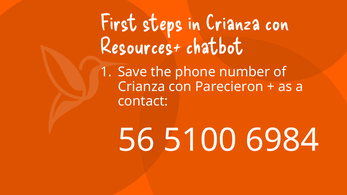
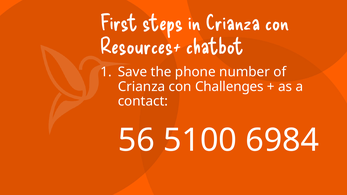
Parecieron: Parecieron -> Challenges
